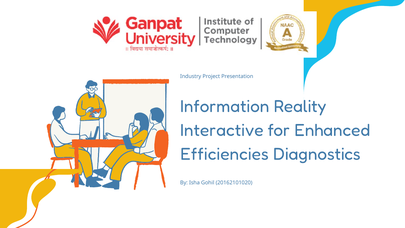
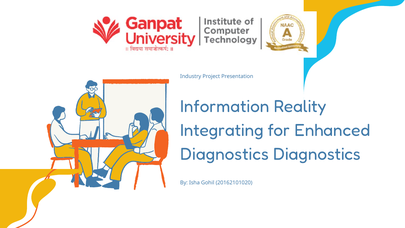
Interactive: Interactive -> Integrating
Efficiencies at (224, 154): Efficiencies -> Diagnostics
